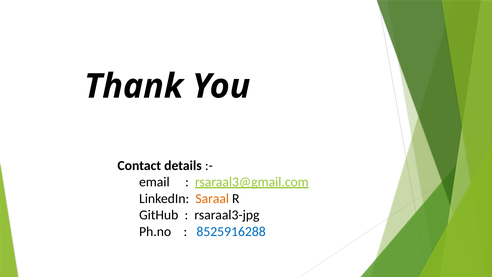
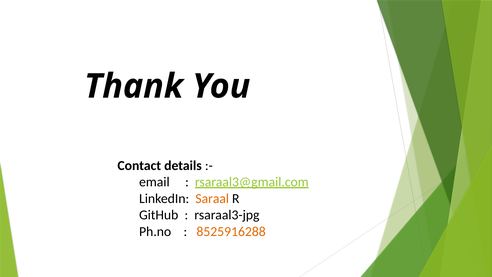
8525916288 colour: blue -> orange
